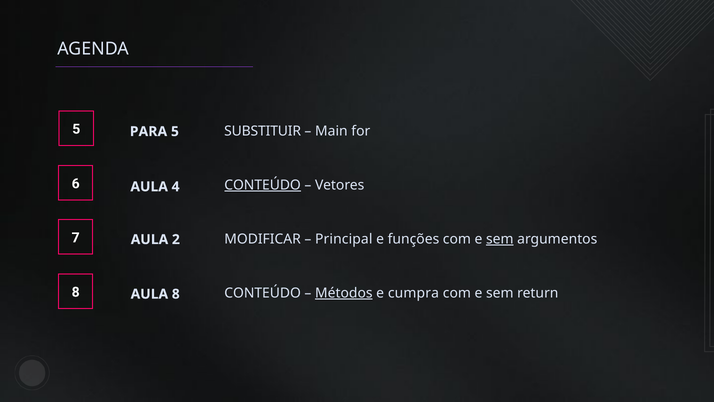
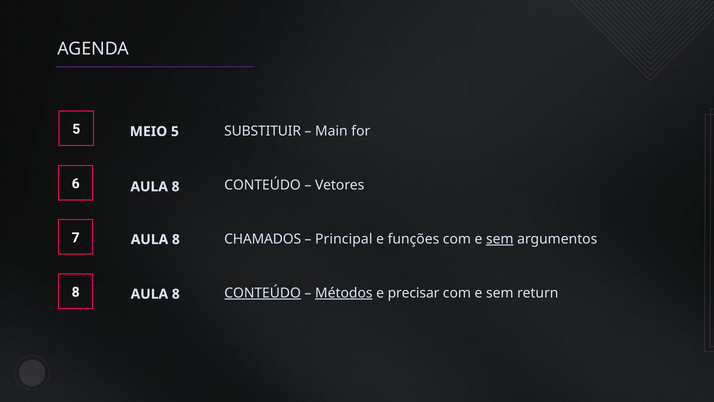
PARA: PARA -> MEIO
CONTEÚDO at (263, 185) underline: present -> none
4 at (176, 187): 4 -> 8
MODIFICAR: MODIFICAR -> CHAMADOS
2 at (176, 239): 2 -> 8
CONTEÚDO at (263, 293) underline: none -> present
cumpra: cumpra -> precisar
